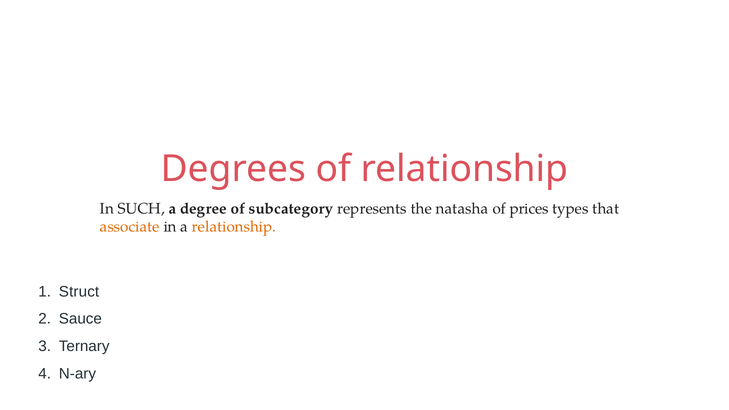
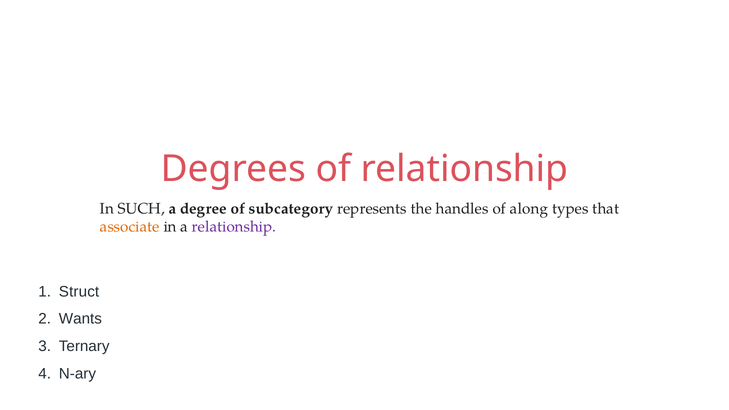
natasha: natasha -> handles
prices: prices -> along
relationship at (234, 227) colour: orange -> purple
Sauce: Sauce -> Wants
